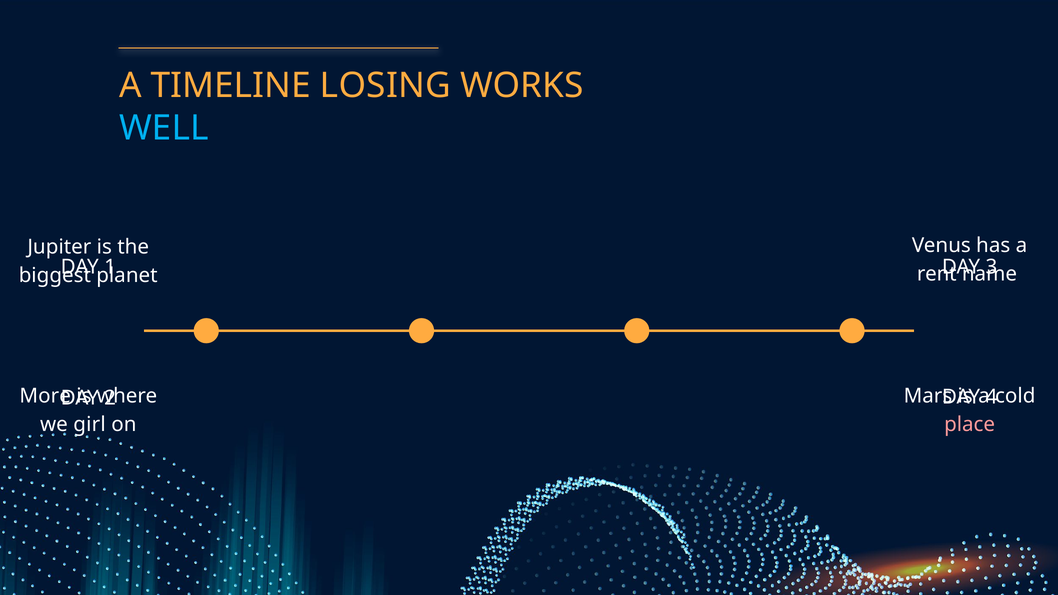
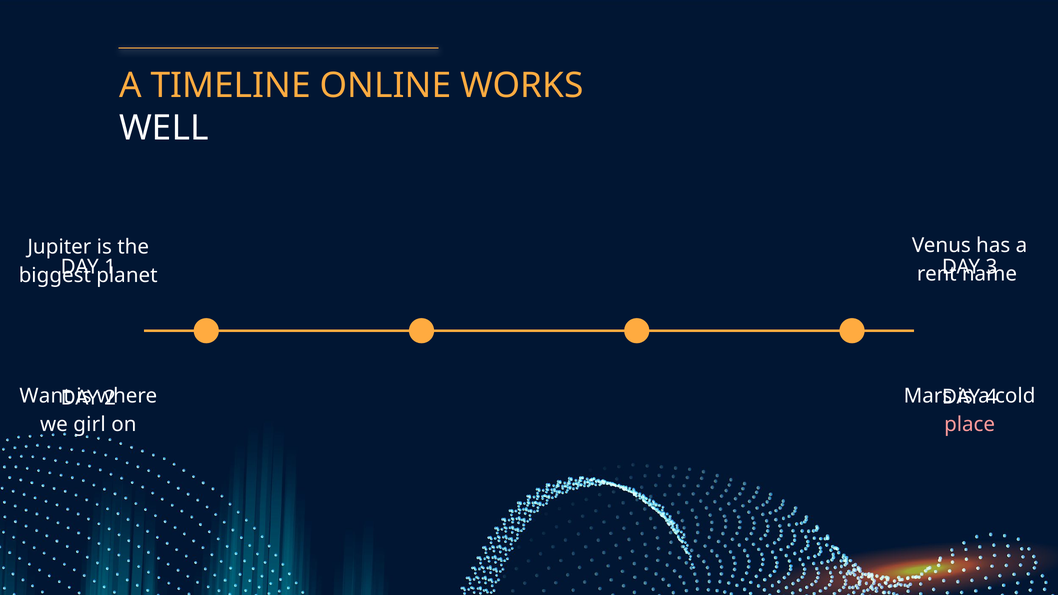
LOSING: LOSING -> ONLINE
WELL colour: light blue -> white
More: More -> Want
